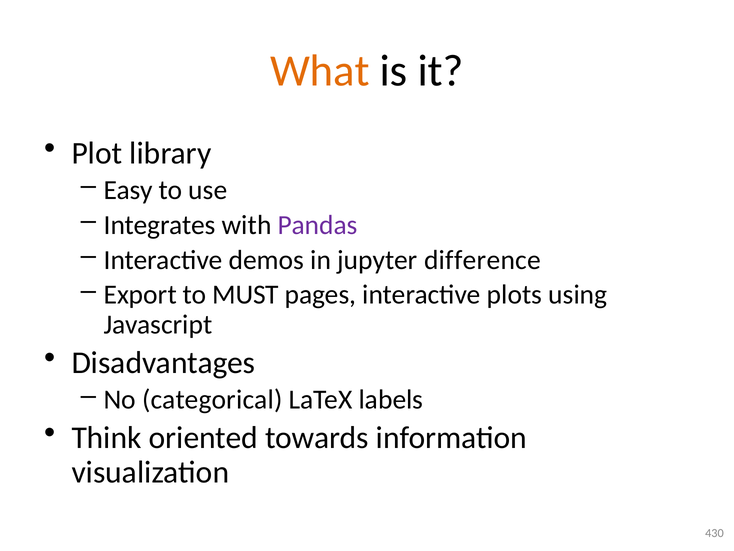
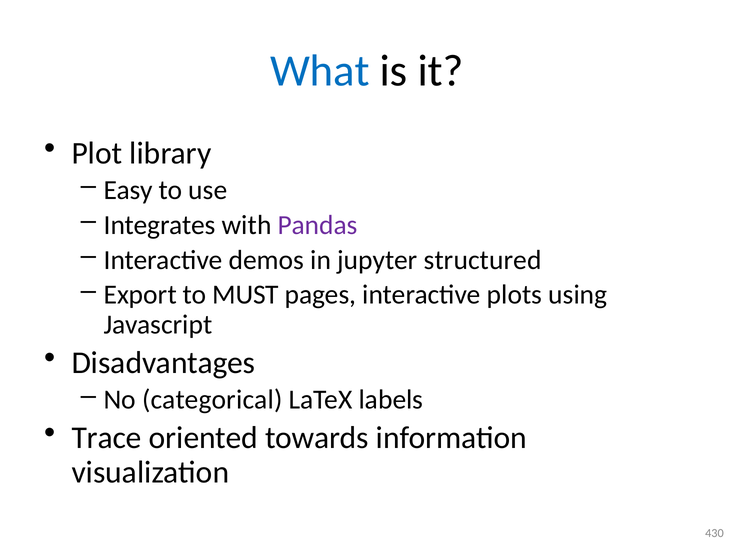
What colour: orange -> blue
difference: difference -> structured
Think: Think -> Trace
